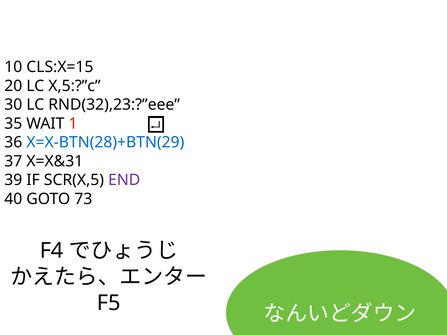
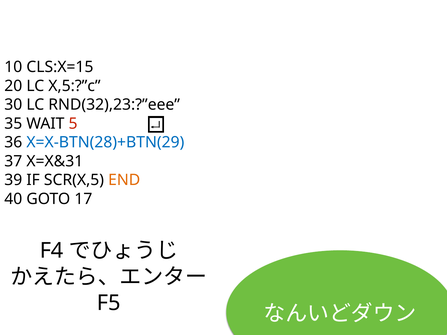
1: 1 -> 5
END colour: purple -> orange
73: 73 -> 17
